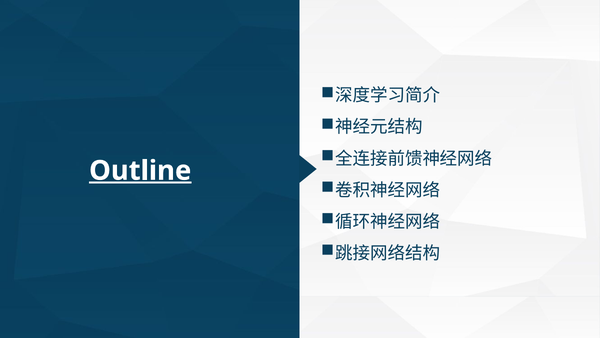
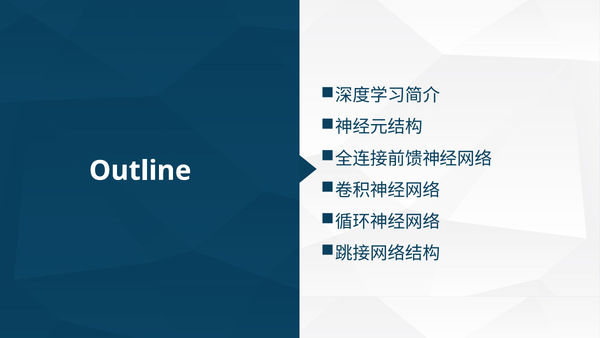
Outline underline: present -> none
